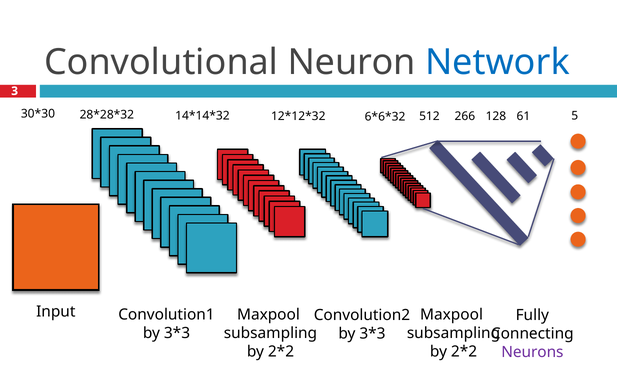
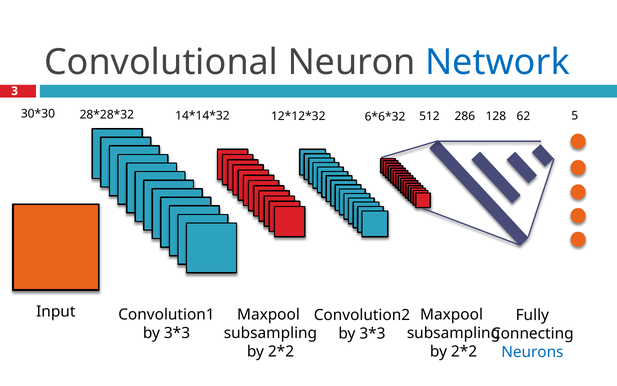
266: 266 -> 286
61: 61 -> 62
Neurons colour: purple -> blue
